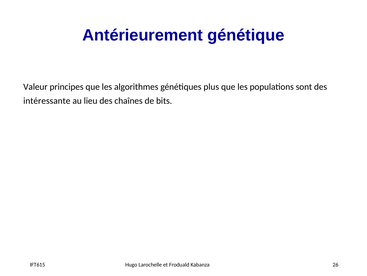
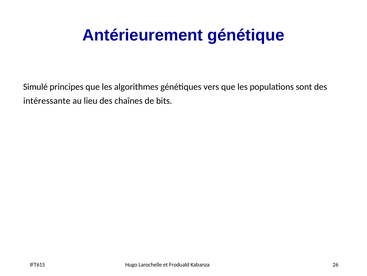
Valeur: Valeur -> Simulé
plus: plus -> vers
